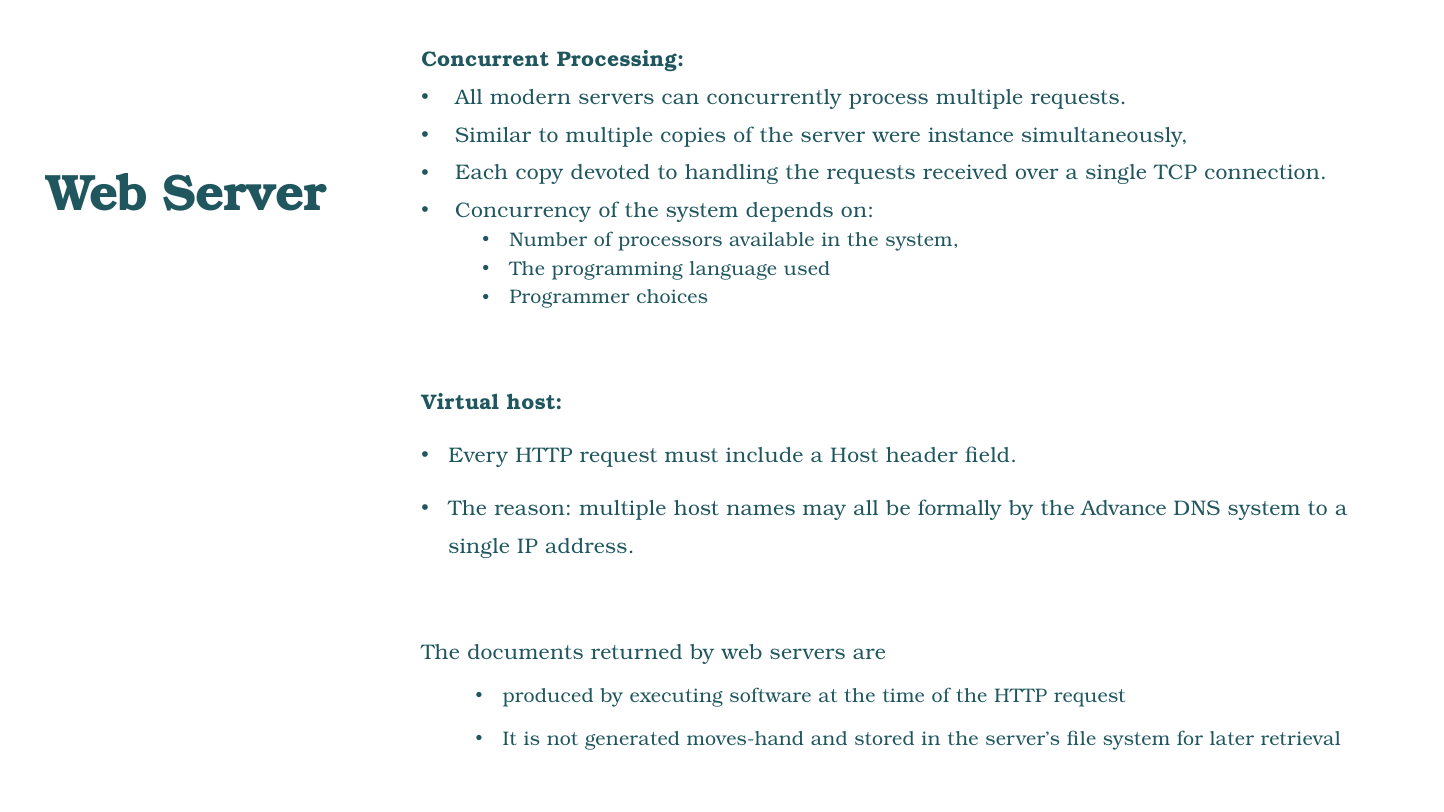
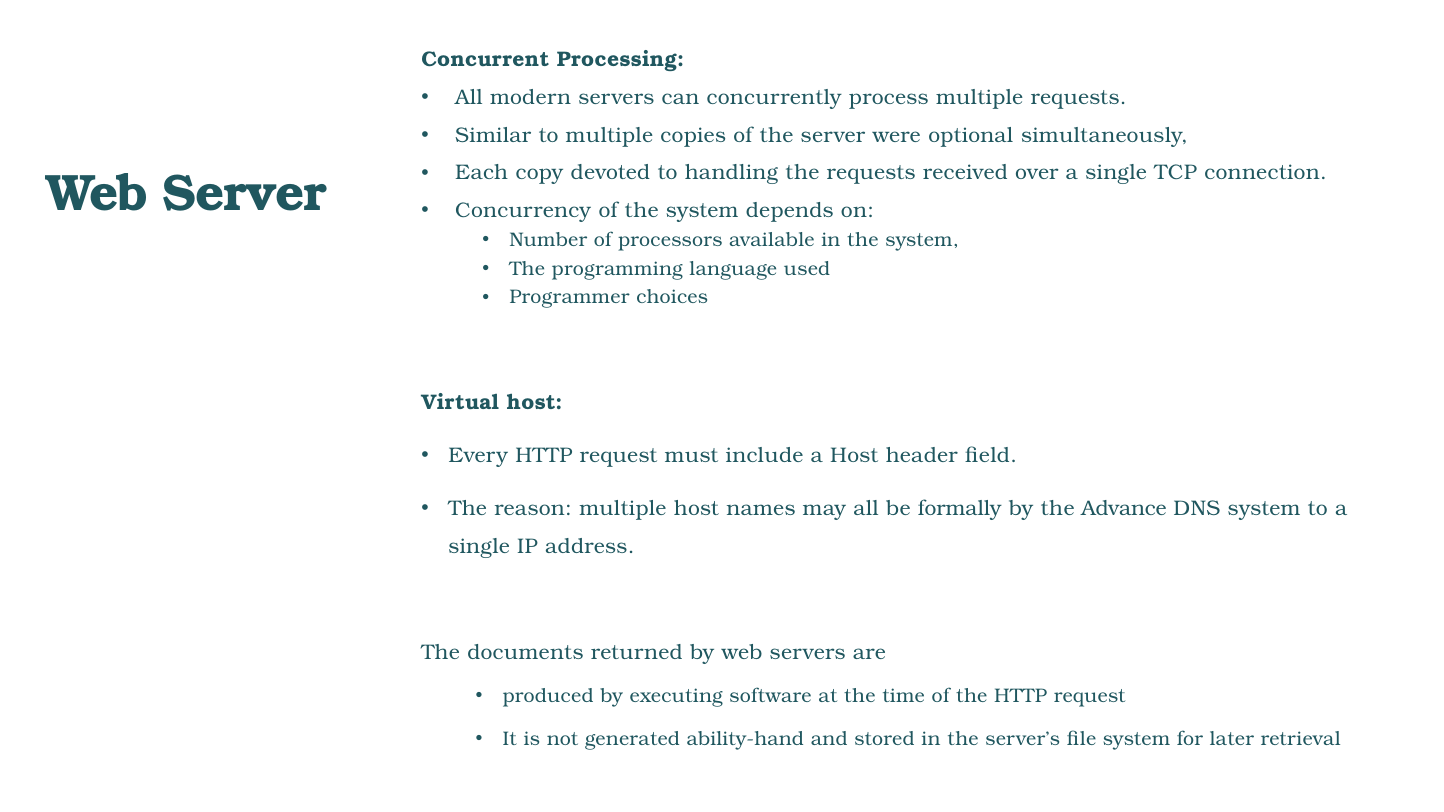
instance: instance -> optional
moves-hand: moves-hand -> ability-hand
